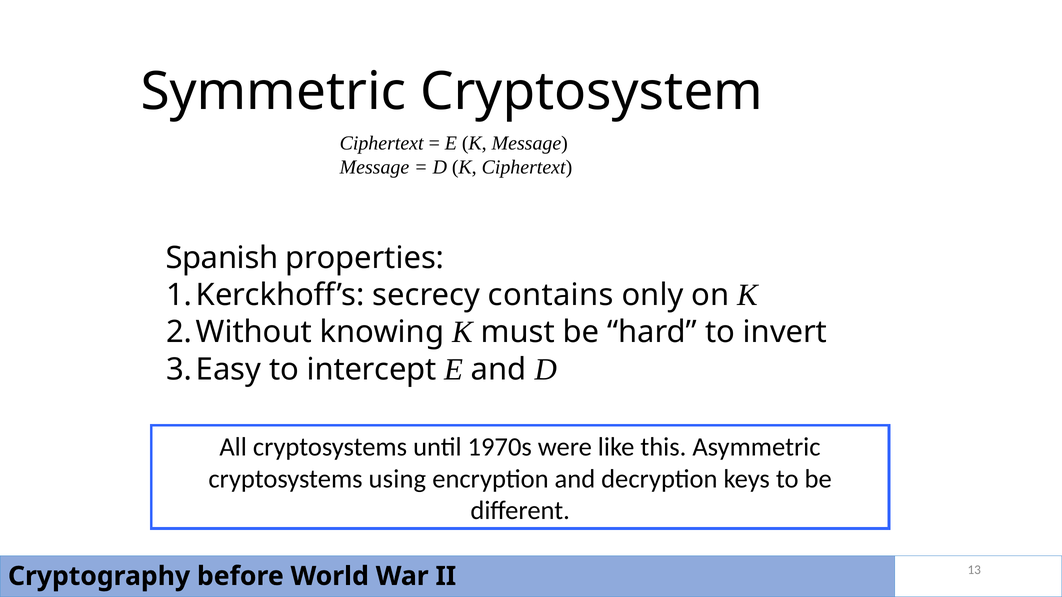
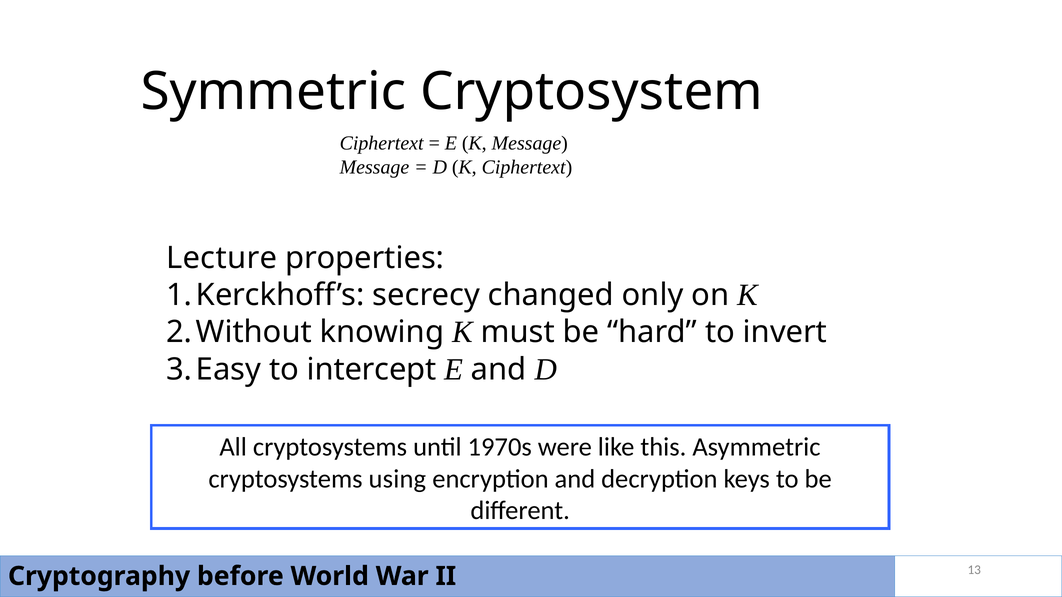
Spanish: Spanish -> Lecture
contains: contains -> changed
